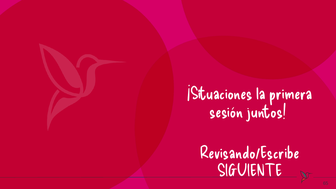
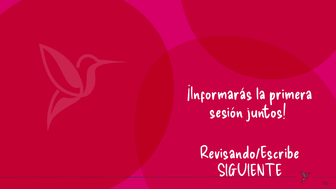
¡Situaciones: ¡Situaciones -> ¡Informarás
